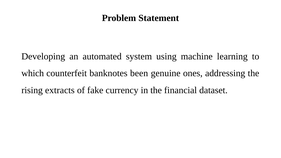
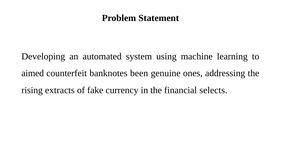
which: which -> aimed
dataset: dataset -> selects
